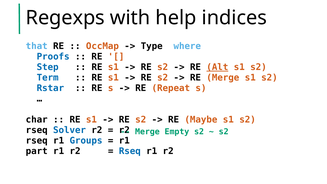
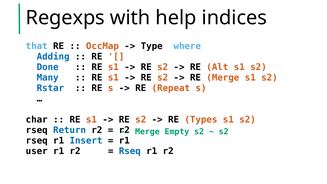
Proofs: Proofs -> Adding
Step: Step -> Done
Alt underline: present -> none
Term: Term -> Many
Maybe: Maybe -> Types
Solver: Solver -> Return
Groups: Groups -> Insert
part: part -> user
